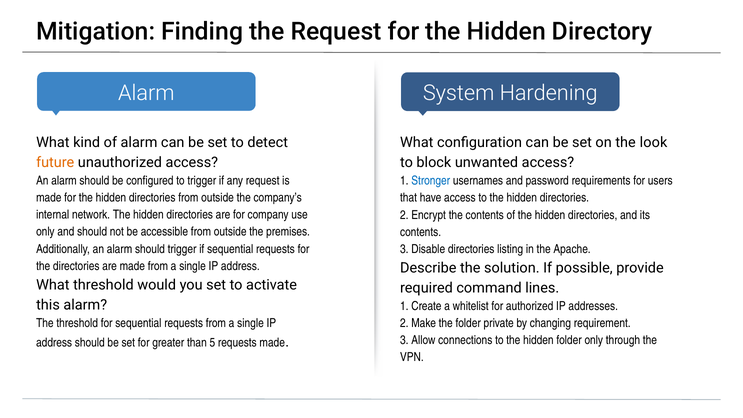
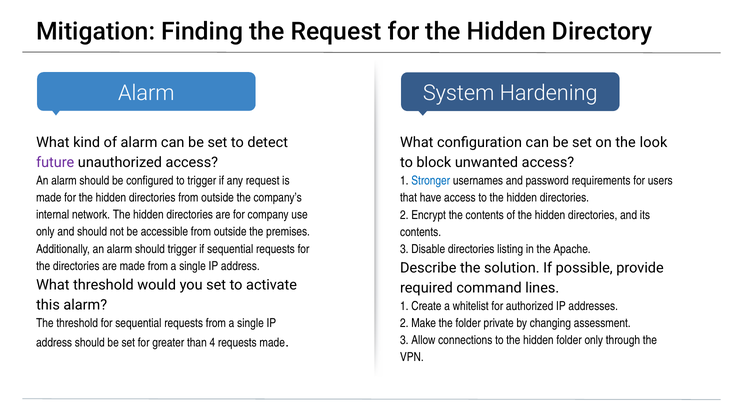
future colour: orange -> purple
requirement: requirement -> assessment
5: 5 -> 4
